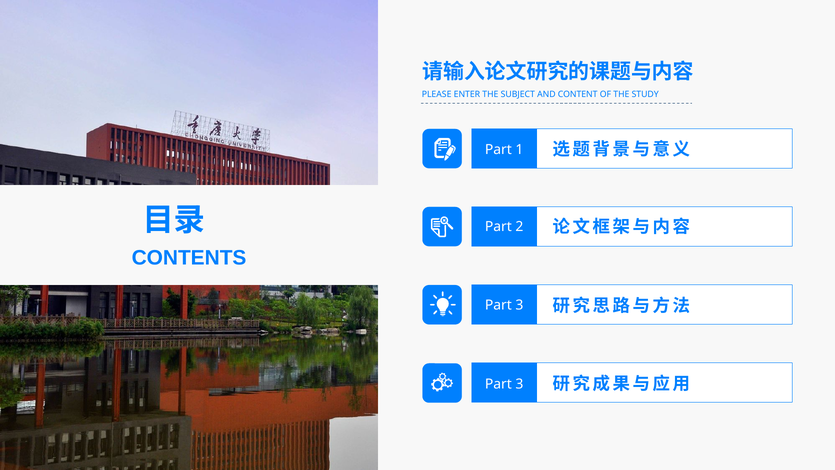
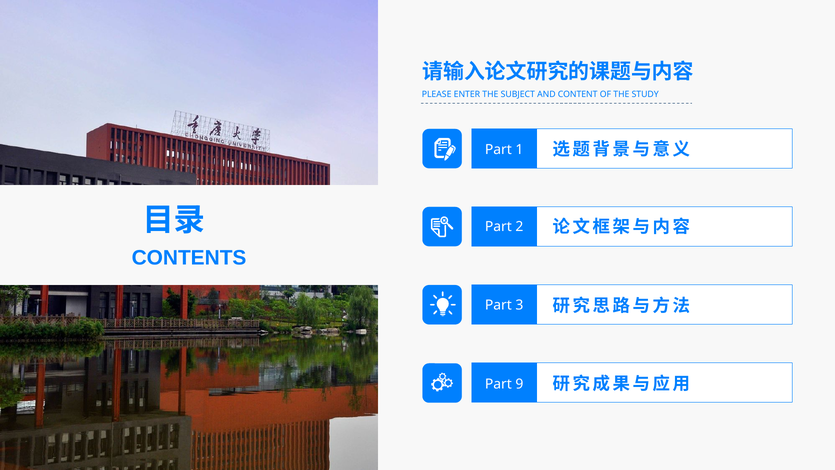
3 at (519, 384): 3 -> 9
